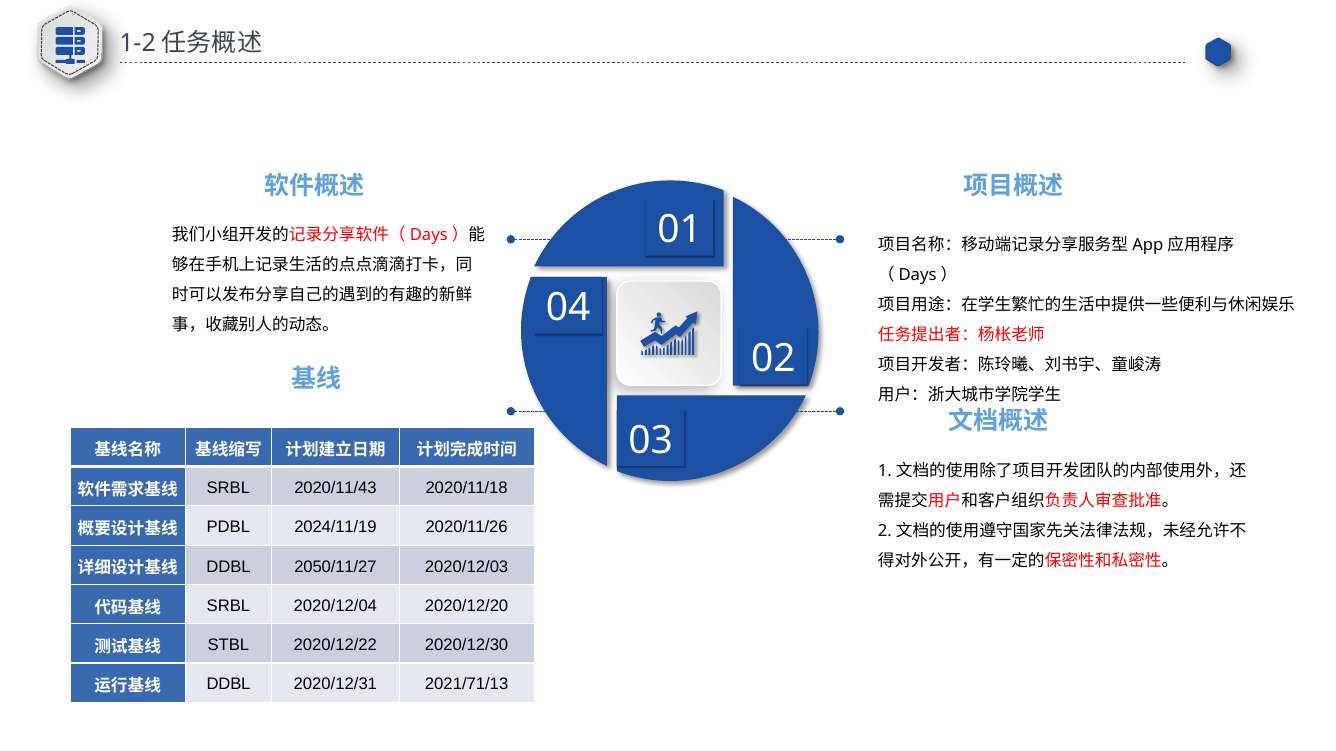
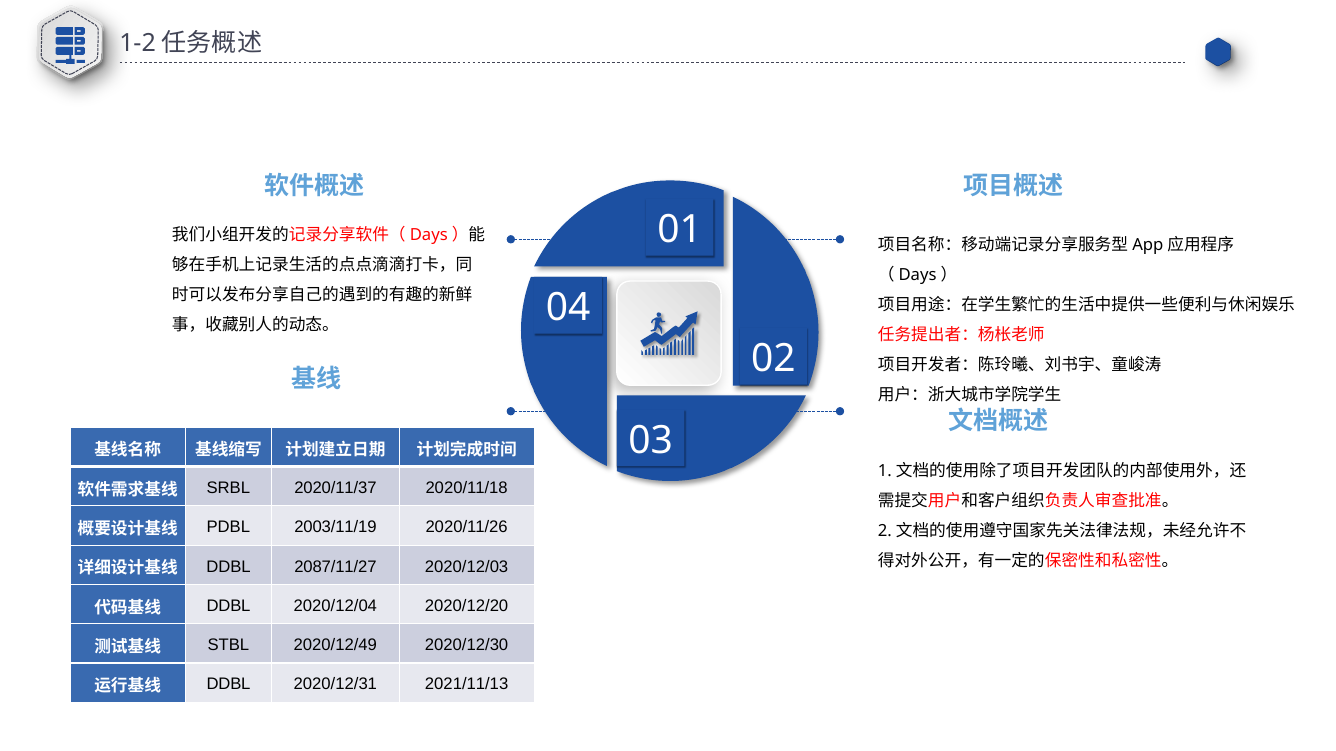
2020/11/43: 2020/11/43 -> 2020/11/37
2024/11/19: 2024/11/19 -> 2003/11/19
2050/11/27: 2050/11/27 -> 2087/11/27
SRBL at (228, 606): SRBL -> DDBL
2020/12/22: 2020/12/22 -> 2020/12/49
2021/71/13: 2021/71/13 -> 2021/11/13
